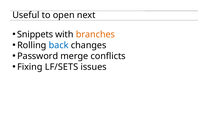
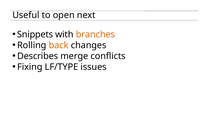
back colour: blue -> orange
Password: Password -> Describes
LF/SETS: LF/SETS -> LF/TYPE
